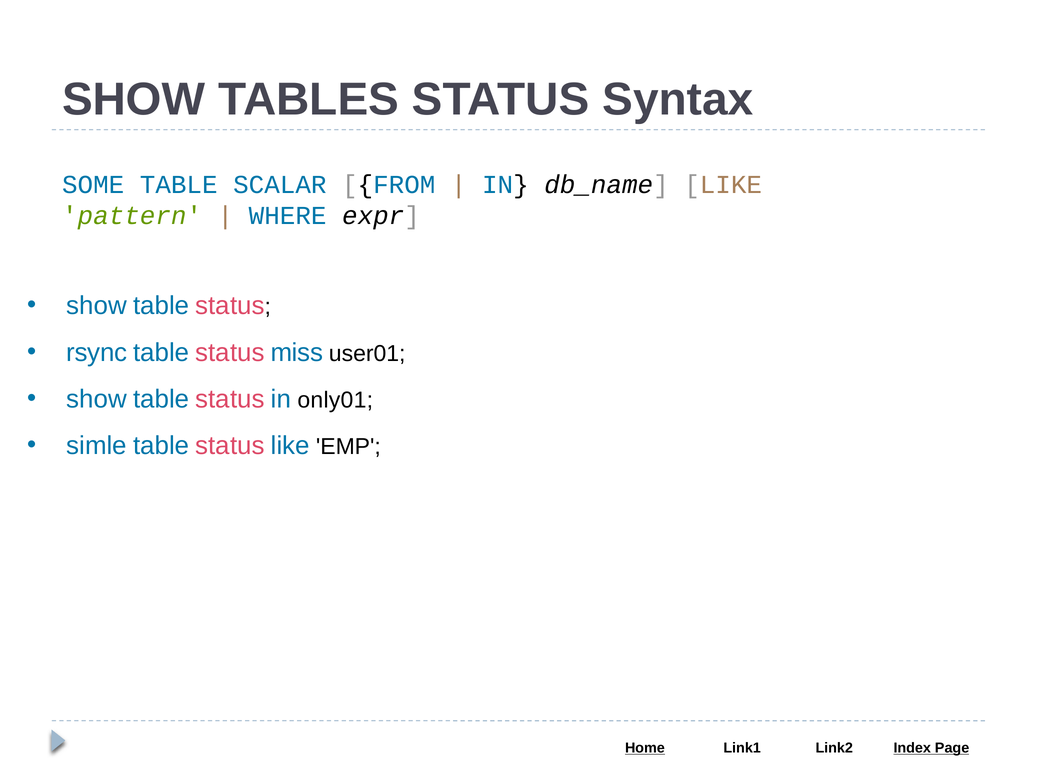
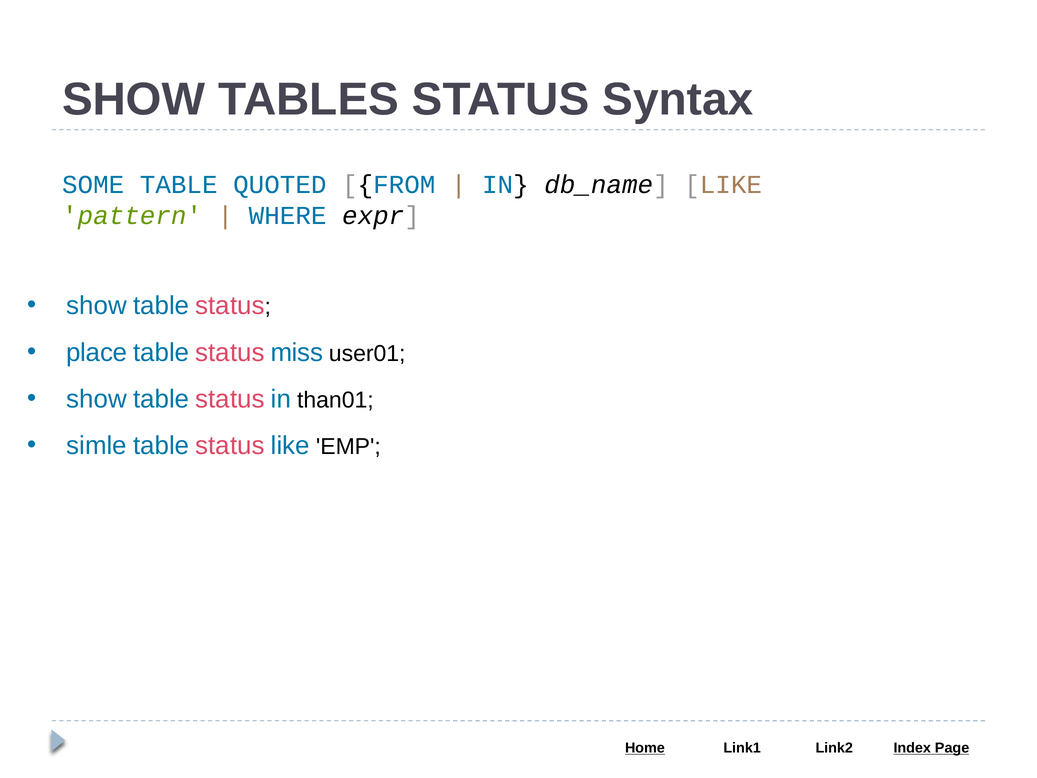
SCALAR: SCALAR -> QUOTED
rsync: rsync -> place
only01: only01 -> than01
